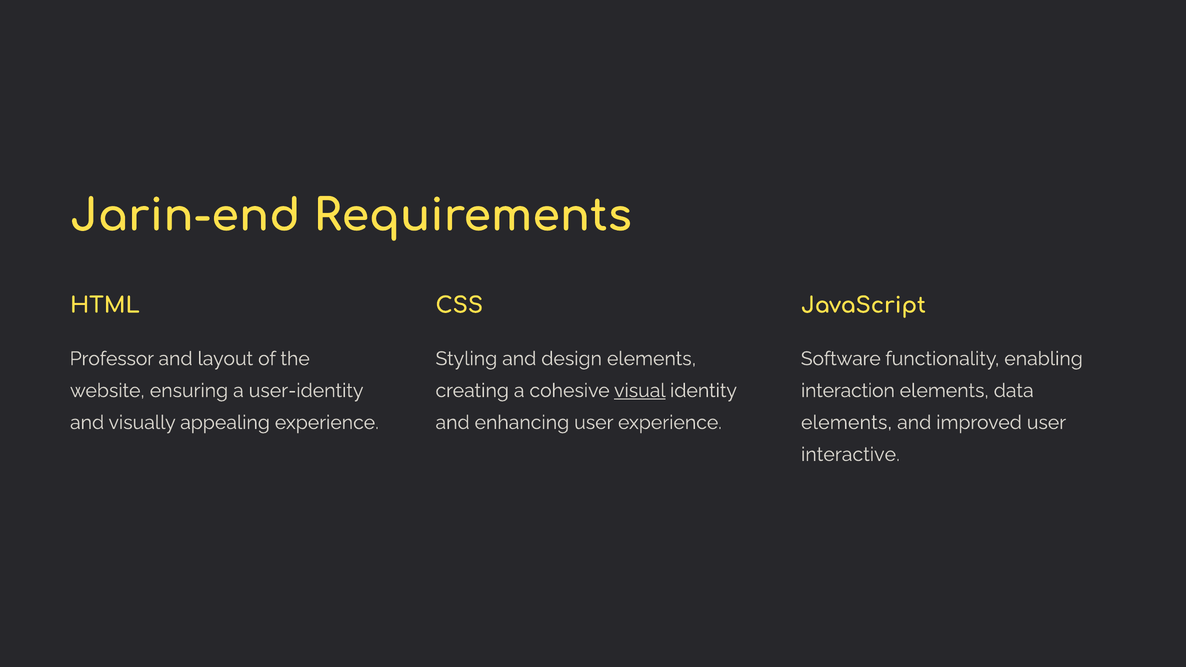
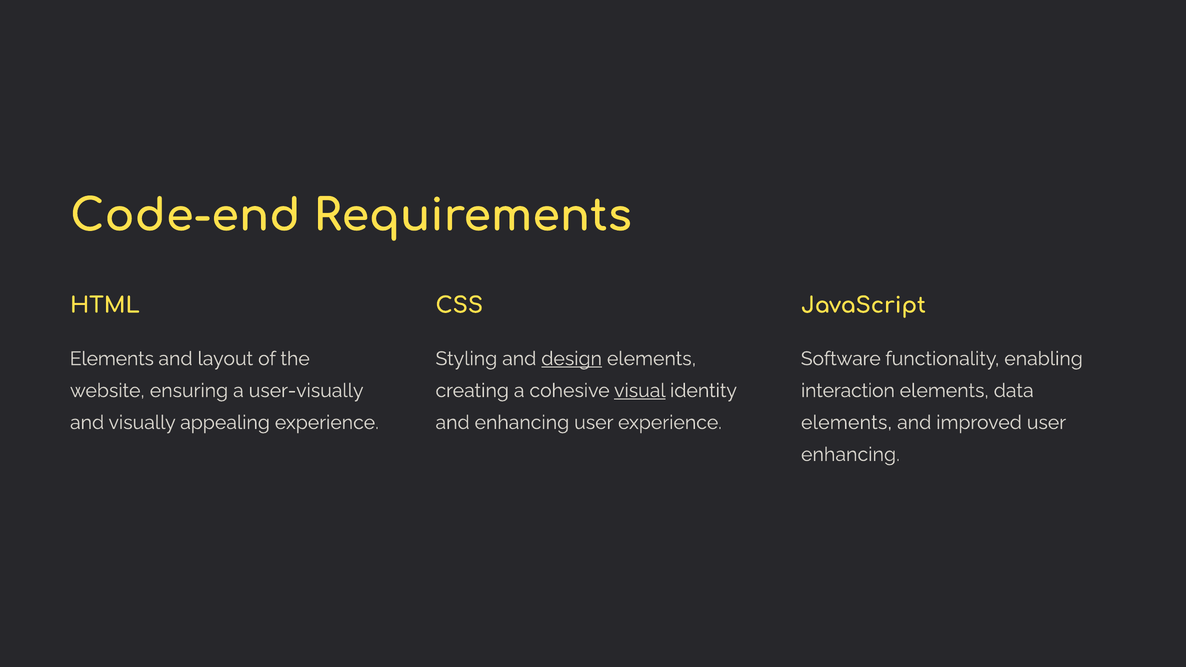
Jarin-end: Jarin-end -> Code-end
Professor at (112, 359): Professor -> Elements
design underline: none -> present
user-identity: user-identity -> user-visually
interactive at (850, 455): interactive -> enhancing
